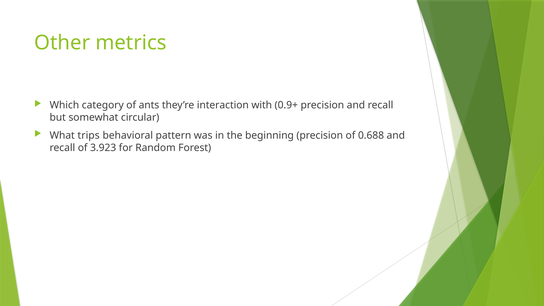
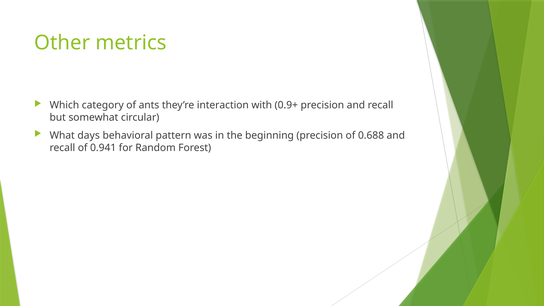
trips: trips -> days
3.923: 3.923 -> 0.941
